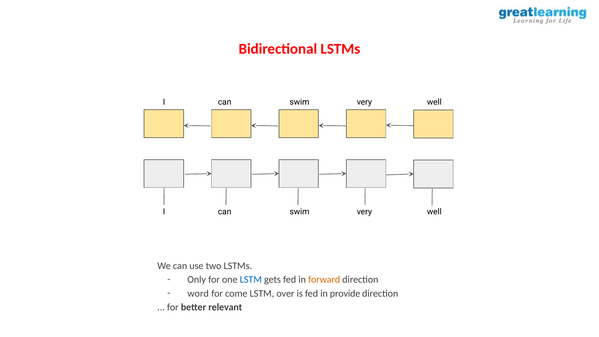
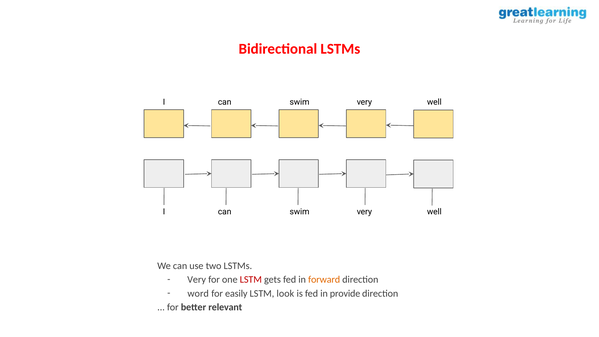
Only at (197, 280): Only -> Very
LSTM at (251, 280) colour: blue -> red
come: come -> easily
over: over -> look
